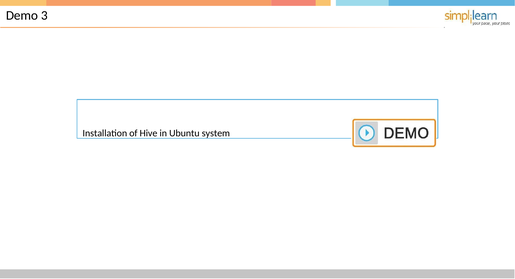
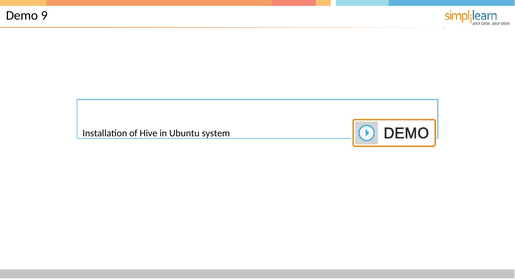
3: 3 -> 9
